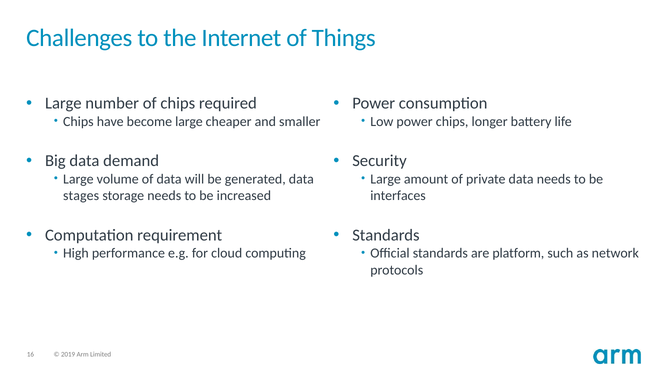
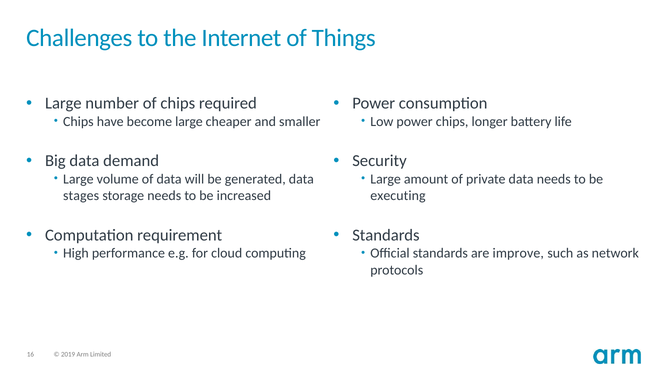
interfaces: interfaces -> executing
platform: platform -> improve
